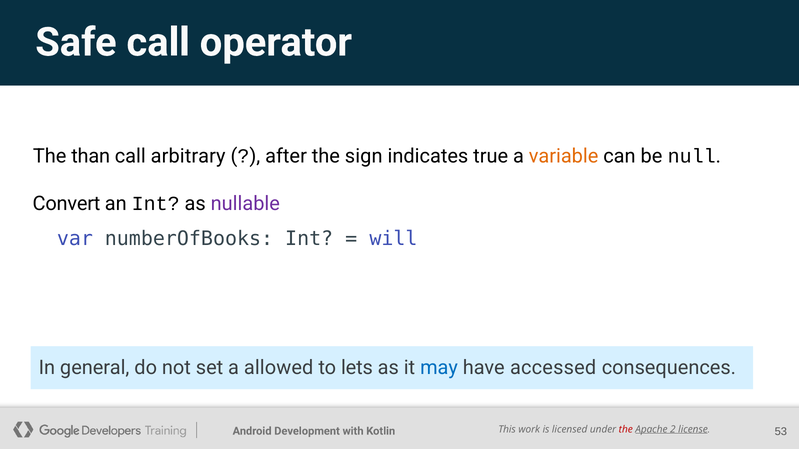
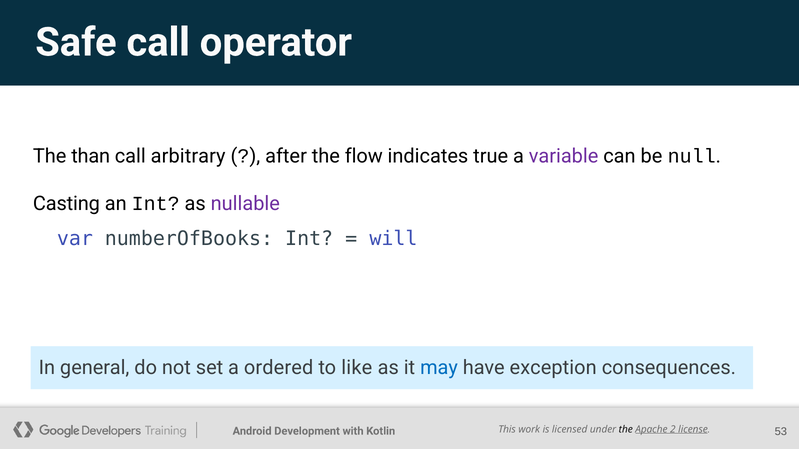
sign: sign -> flow
variable colour: orange -> purple
Convert: Convert -> Casting
allowed: allowed -> ordered
lets: lets -> like
accessed: accessed -> exception
the at (626, 430) colour: red -> black
